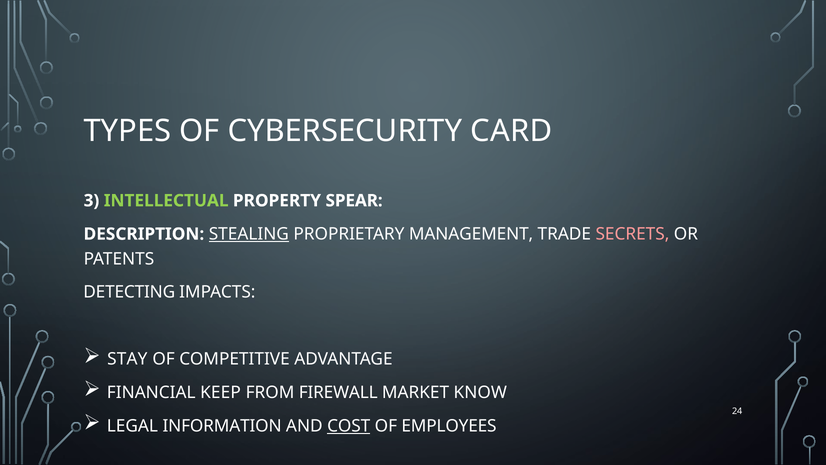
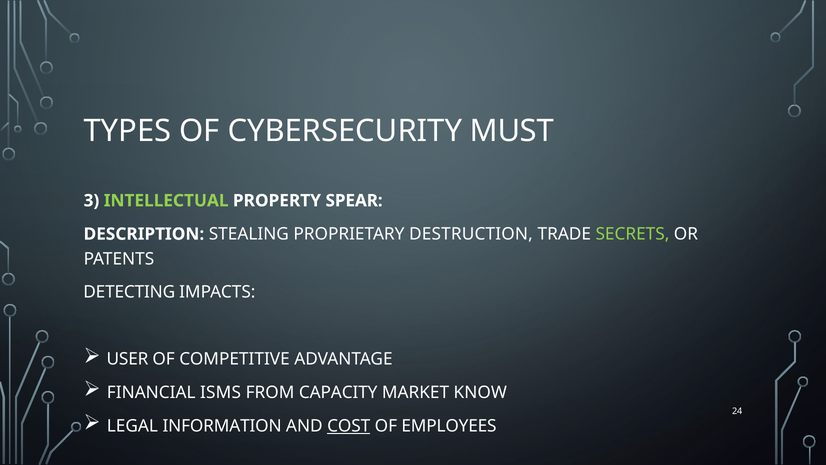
CARD: CARD -> MUST
STEALING underline: present -> none
MANAGEMENT: MANAGEMENT -> DESTRUCTION
SECRETS colour: pink -> light green
STAY: STAY -> USER
KEEP: KEEP -> ISMS
FIREWALL: FIREWALL -> CAPACITY
